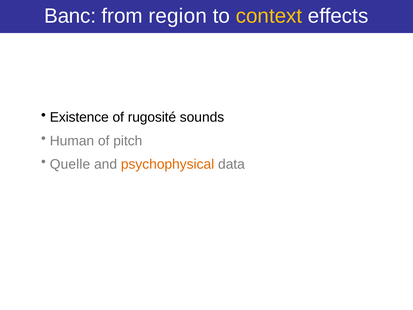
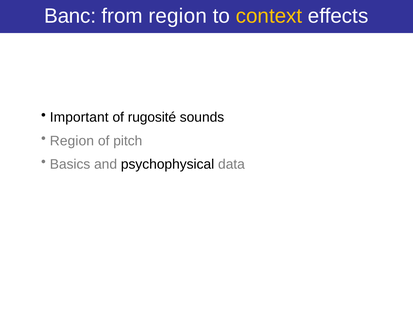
Existence: Existence -> Important
Human at (72, 141): Human -> Region
Quelle: Quelle -> Basics
psychophysical colour: orange -> black
